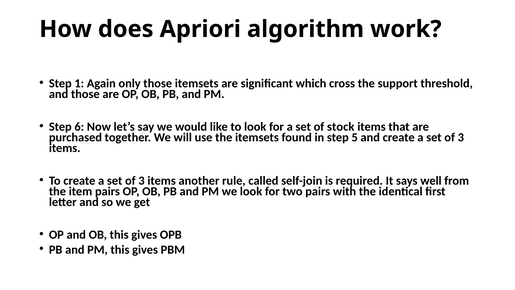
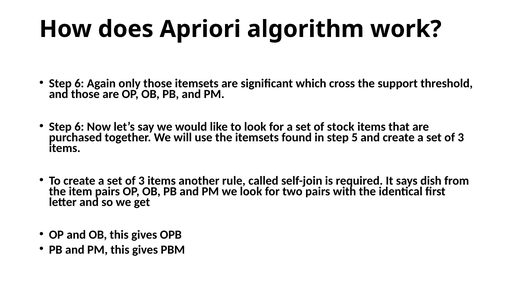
1 at (79, 83): 1 -> 6
well: well -> dish
